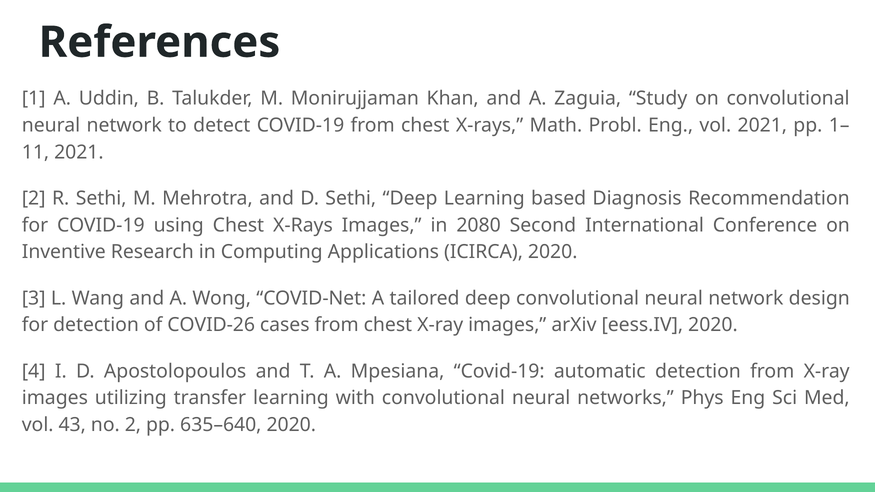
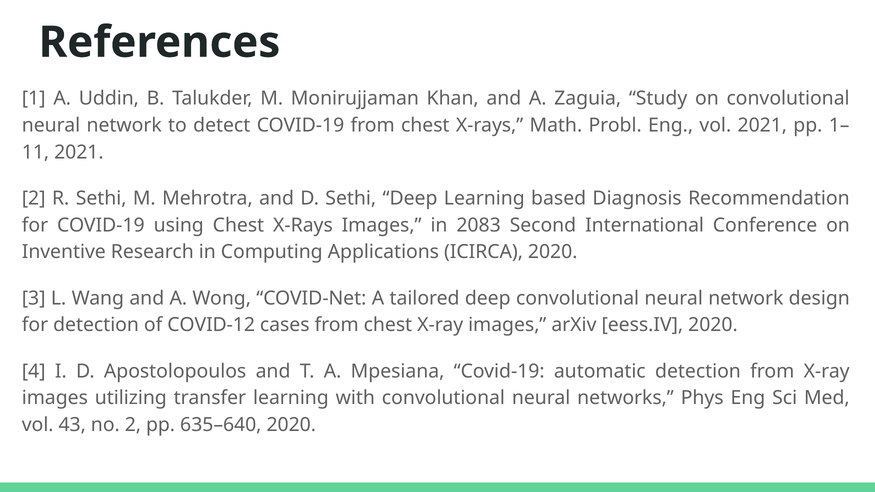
2080: 2080 -> 2083
COVID-26: COVID-26 -> COVID-12
